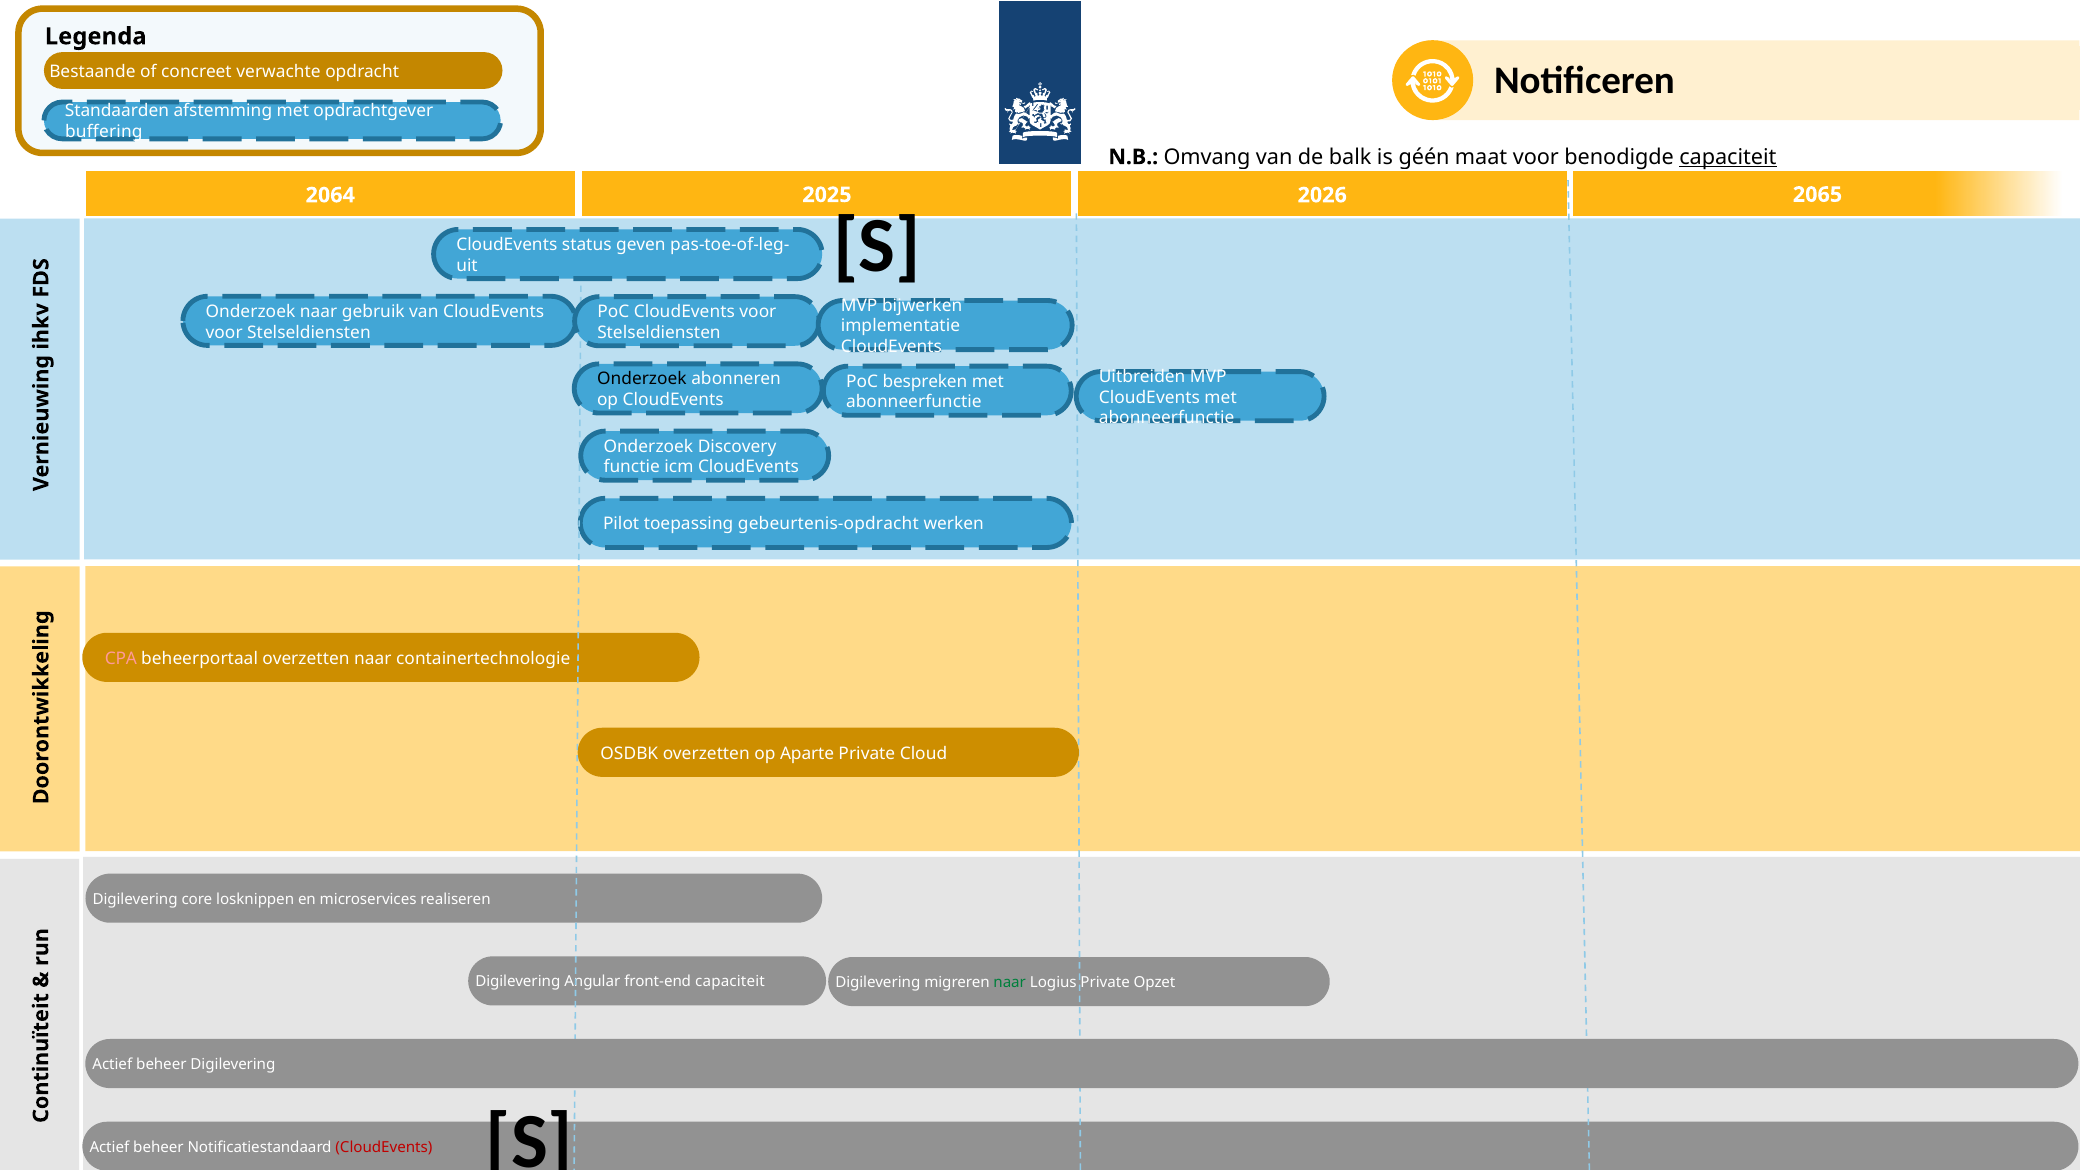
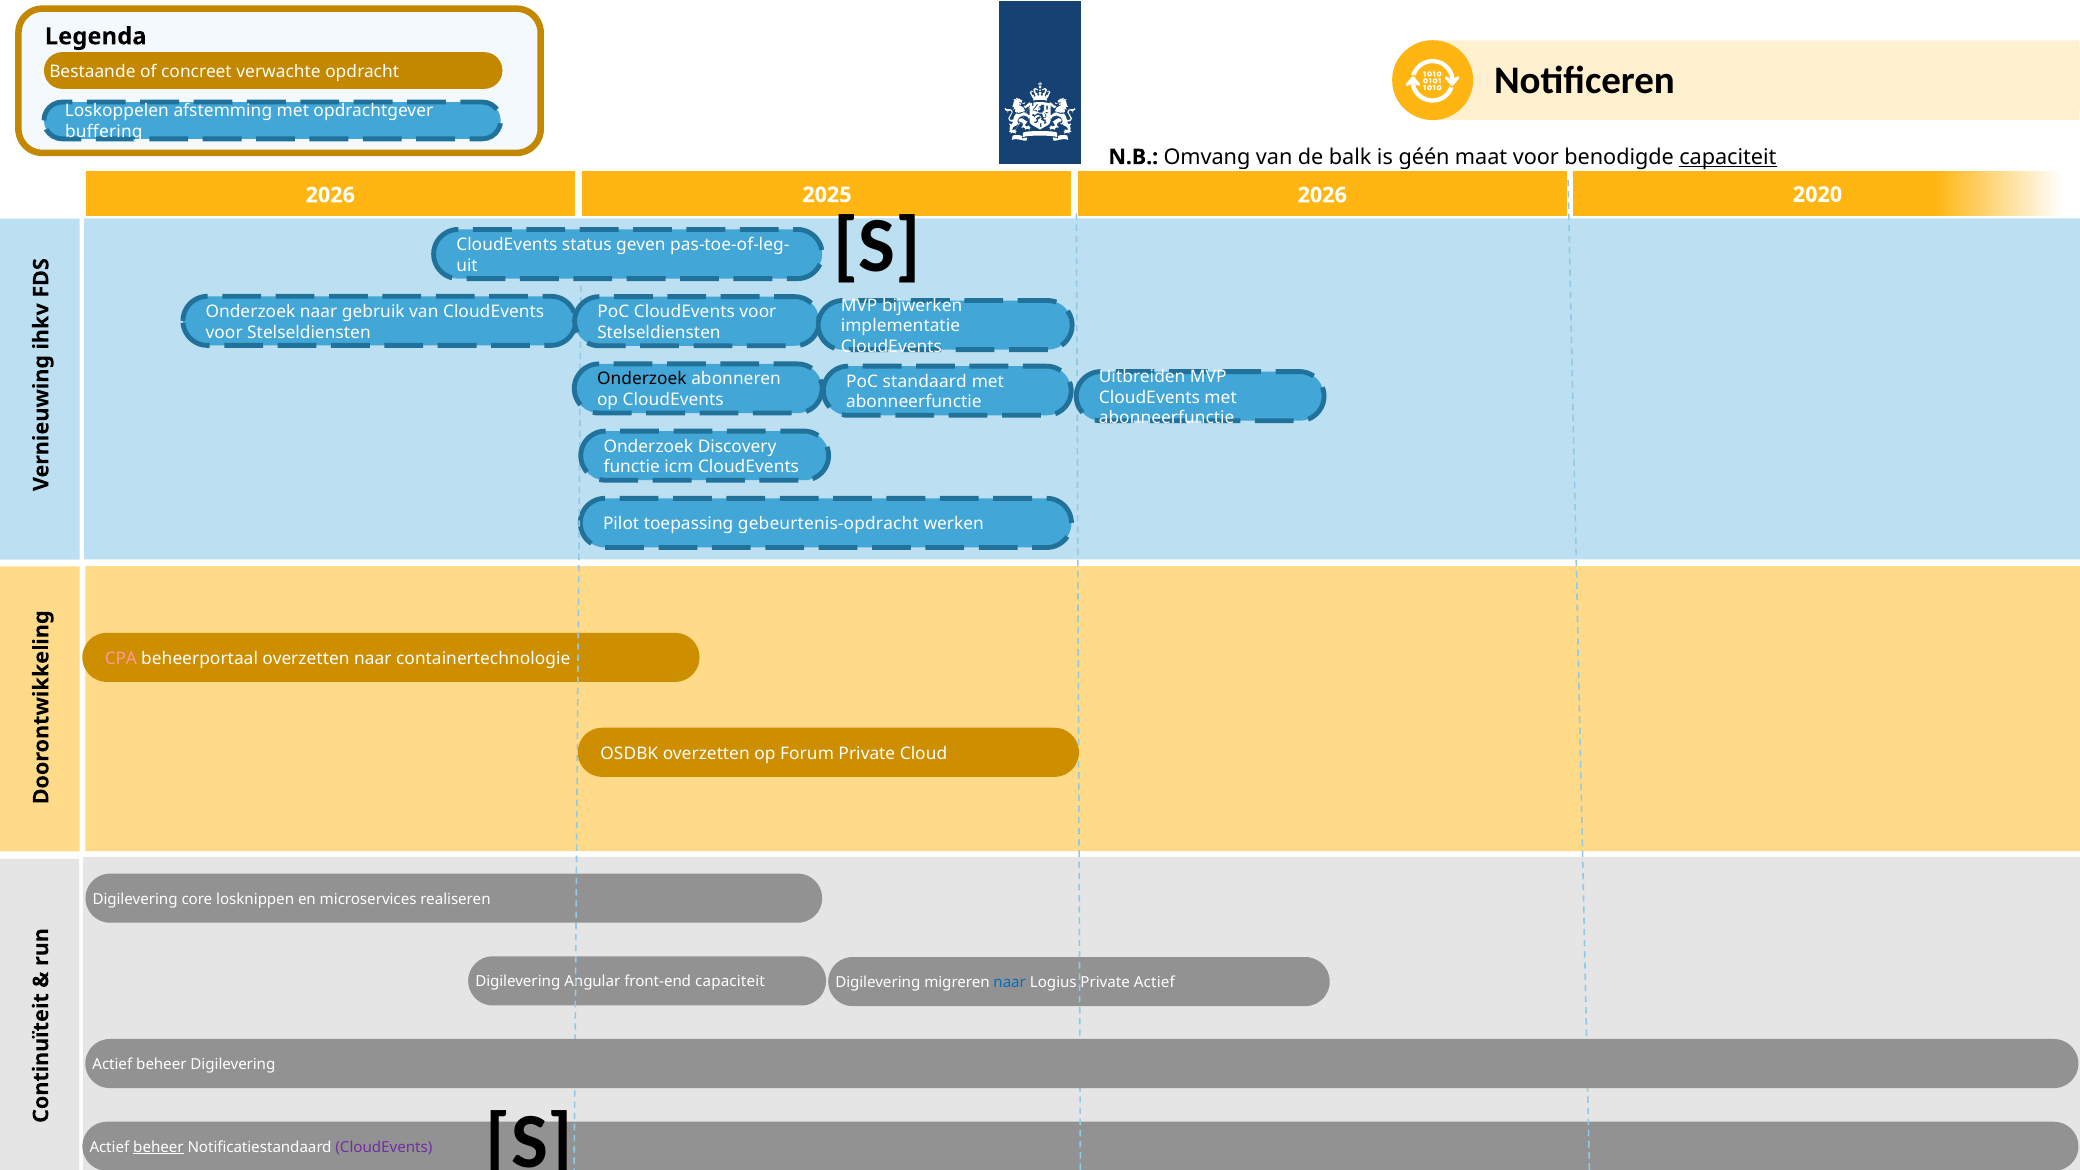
Standaarden at (117, 111): Standaarden -> Loskoppelen
2064 at (330, 195): 2064 -> 2026
2065: 2065 -> 2020
bespreken: bespreken -> standaard
Aparte: Aparte -> Forum
naar at (1010, 983) colour: green -> blue
Private Opzet: Opzet -> Actief
beheer at (158, 1147) underline: none -> present
CloudEvents at (384, 1147) colour: red -> purple
